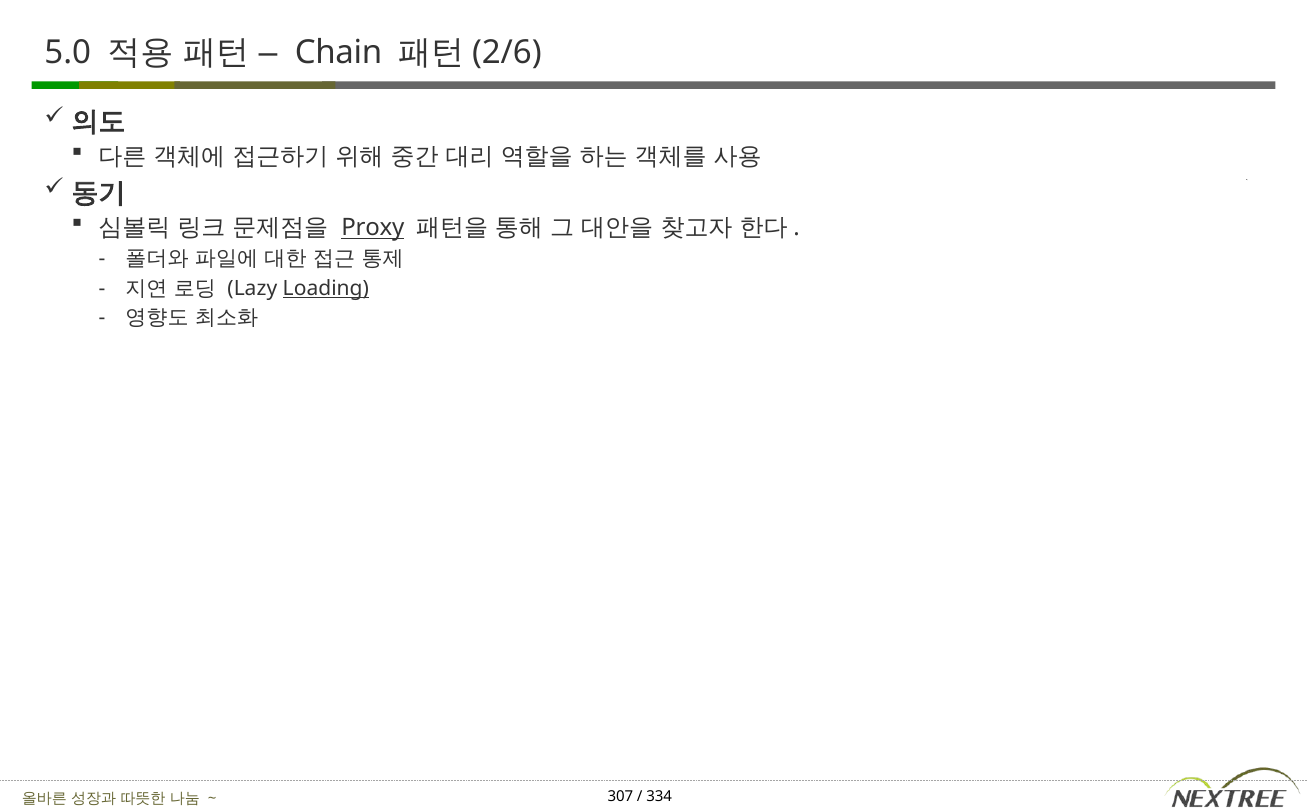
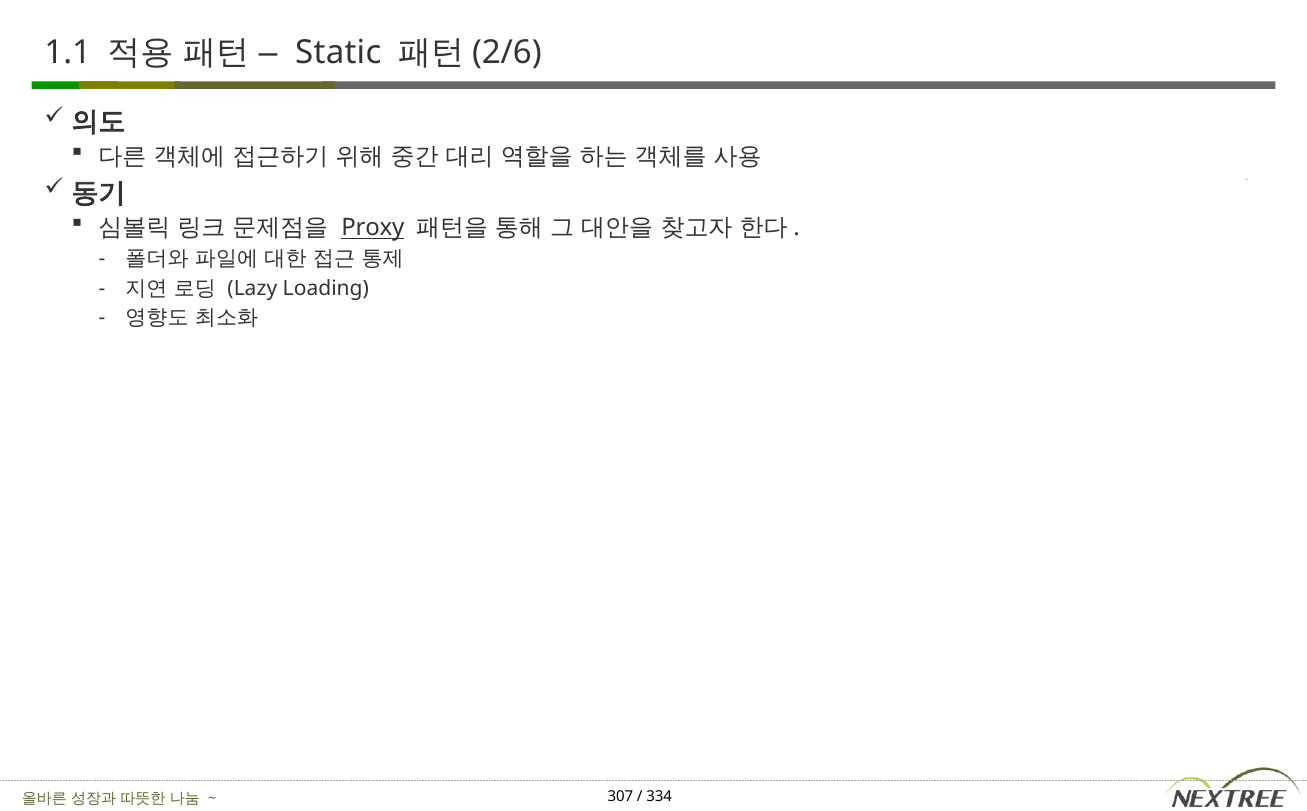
5.0: 5.0 -> 1.1
Chain: Chain -> Static
Loading underline: present -> none
